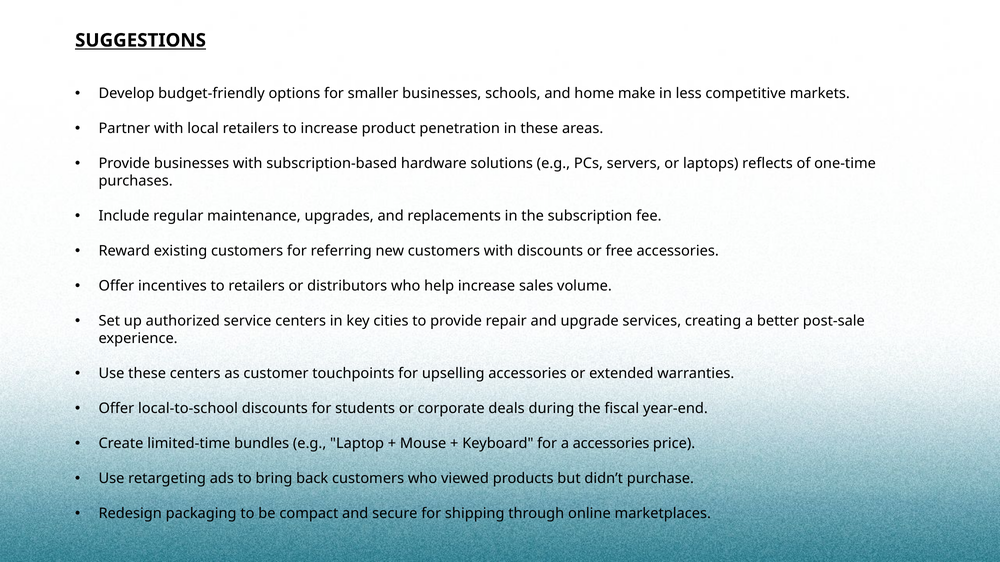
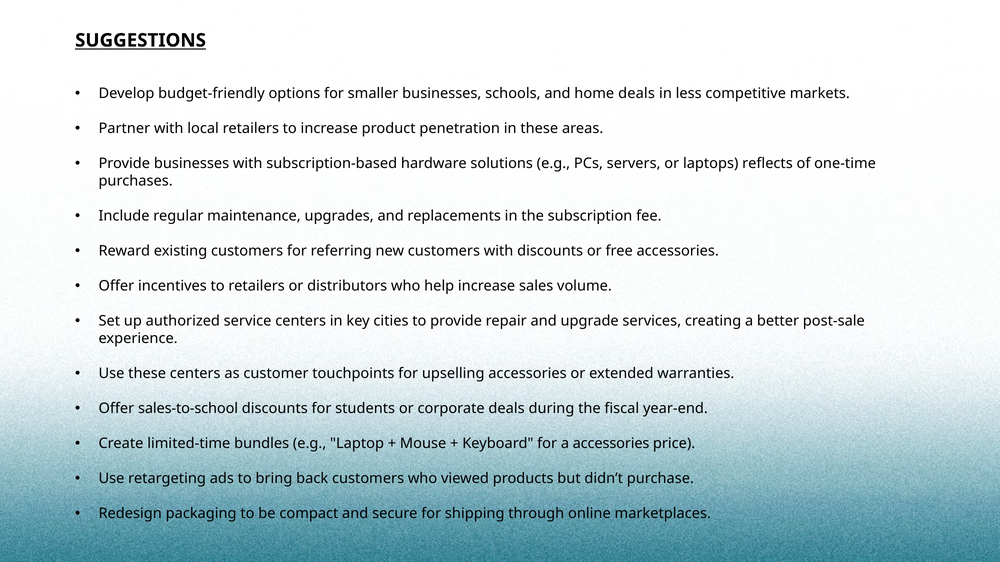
home make: make -> deals
local-to-school: local-to-school -> sales-to-school
